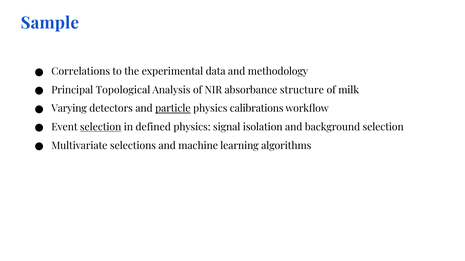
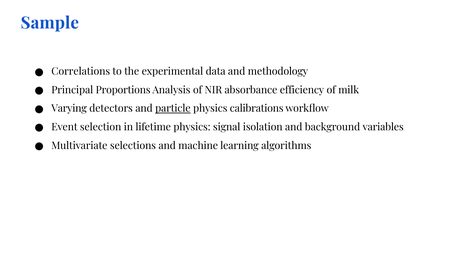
Topological: Topological -> Proportions
structure: structure -> efficiency
selection at (101, 127) underline: present -> none
defined: defined -> lifetime
background selection: selection -> variables
